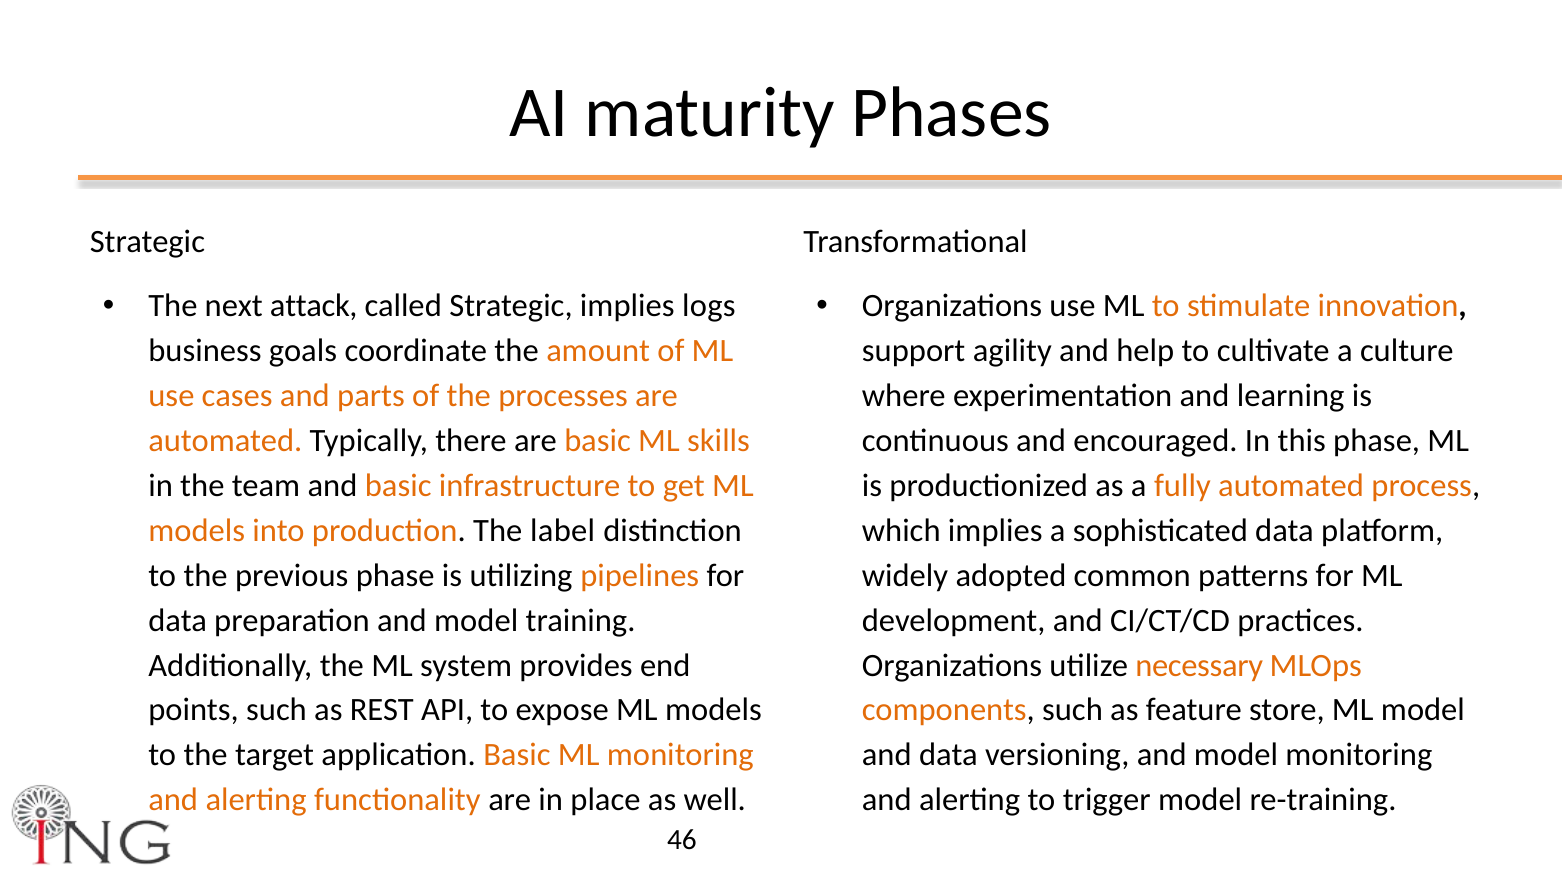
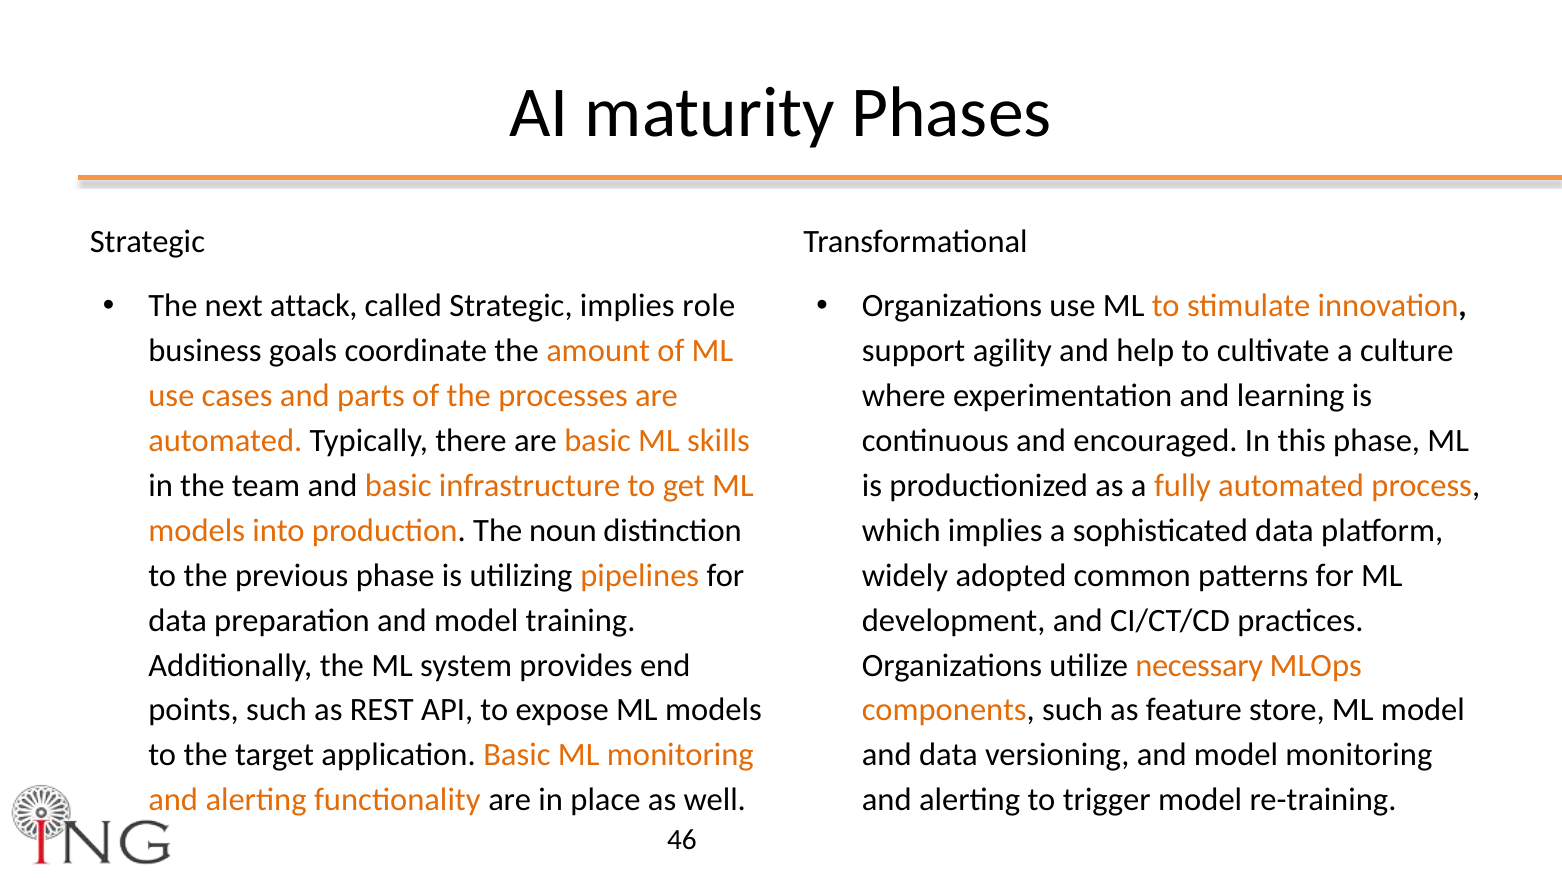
logs: logs -> role
label: label -> noun
